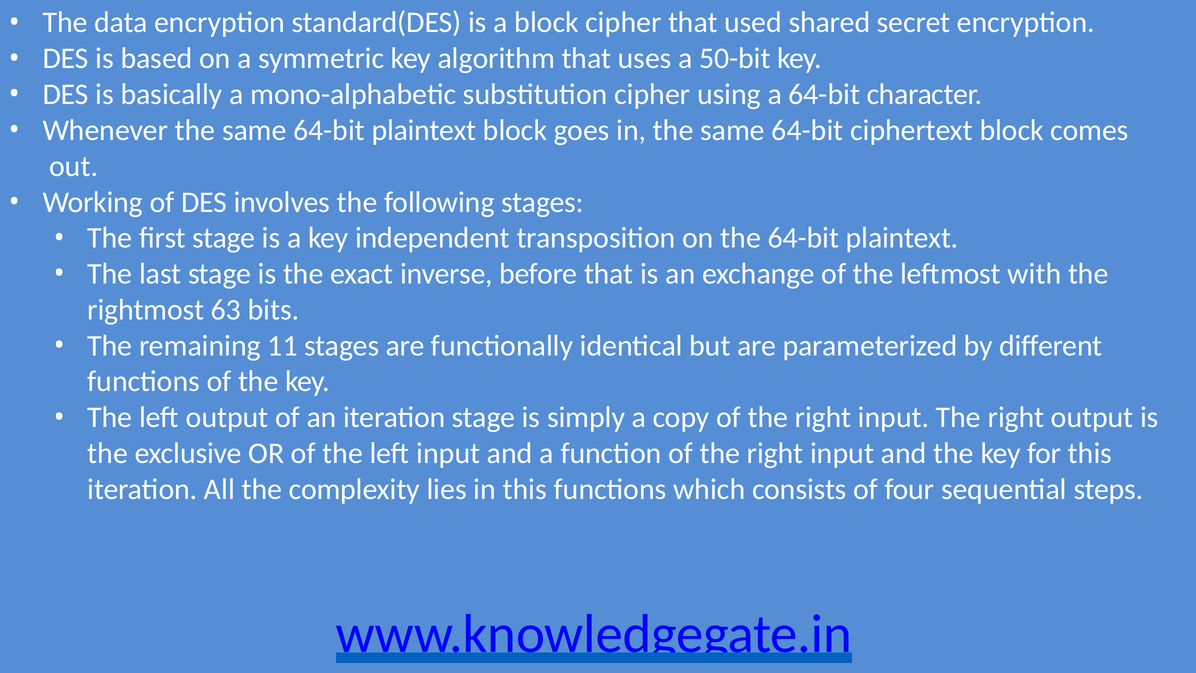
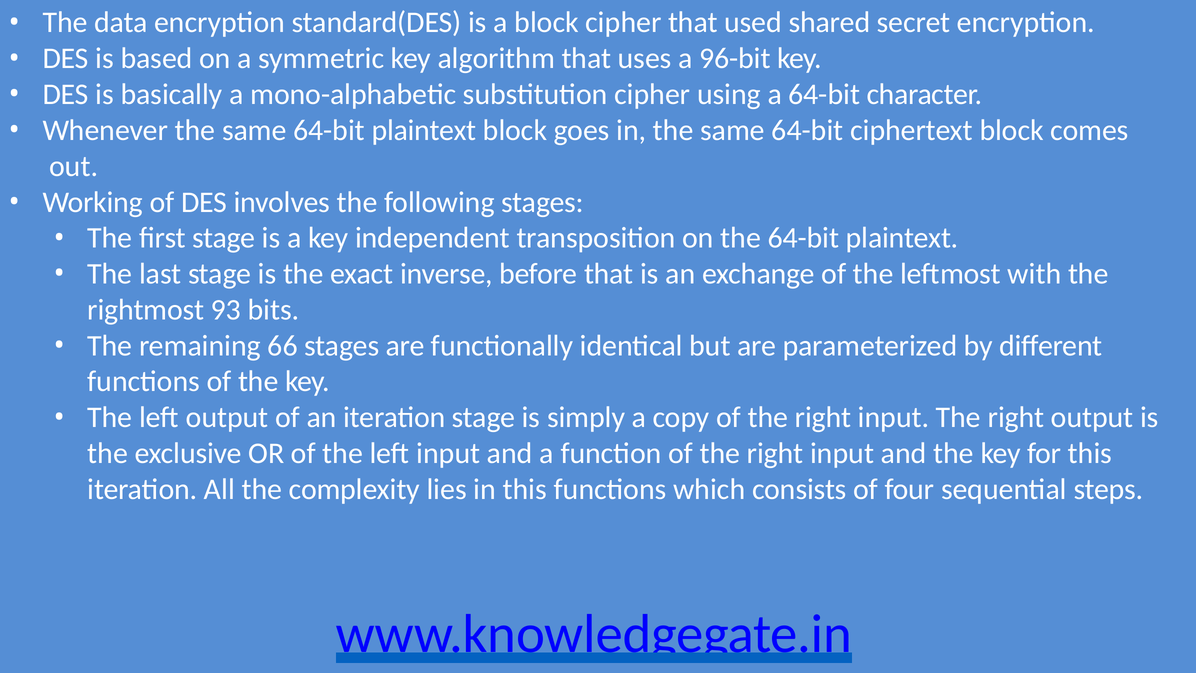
50-bit: 50-bit -> 96-bit
63: 63 -> 93
11: 11 -> 66
